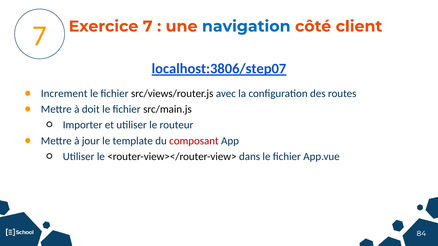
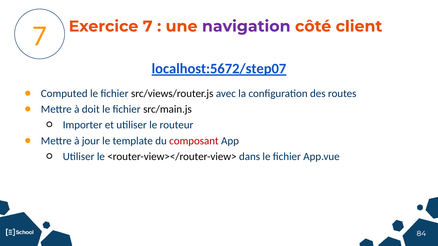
navigation colour: blue -> purple
localhost:3806/step07: localhost:3806/step07 -> localhost:5672/step07
Increment: Increment -> Computed
